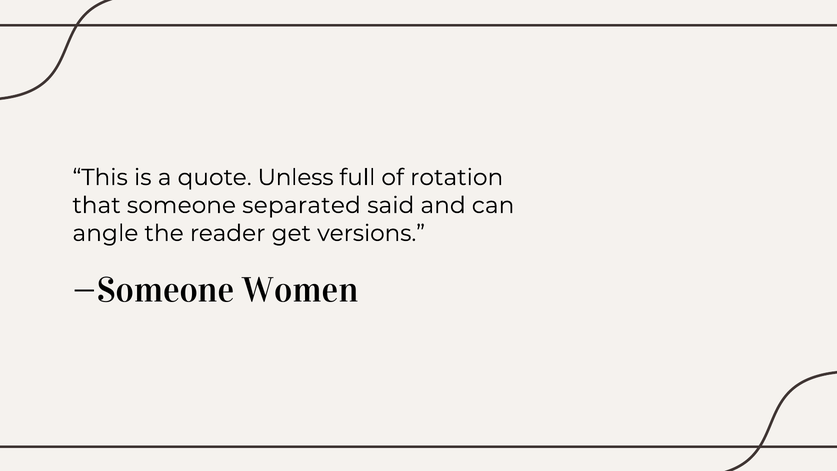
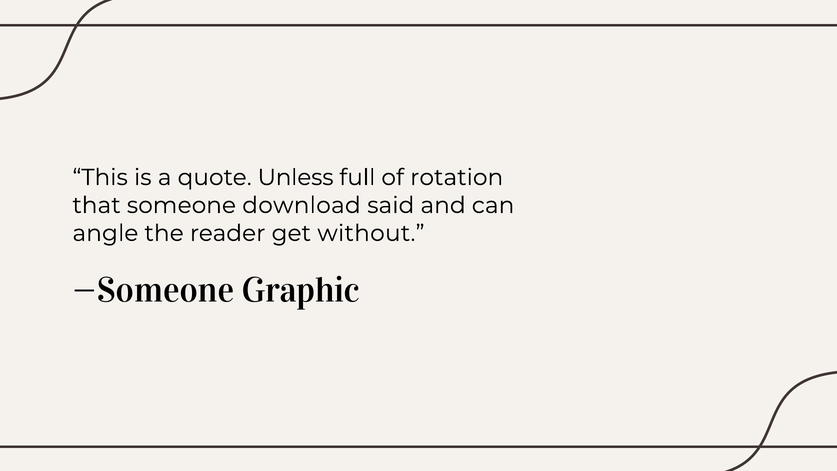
separated: separated -> download
versions: versions -> without
Women: Women -> Graphic
